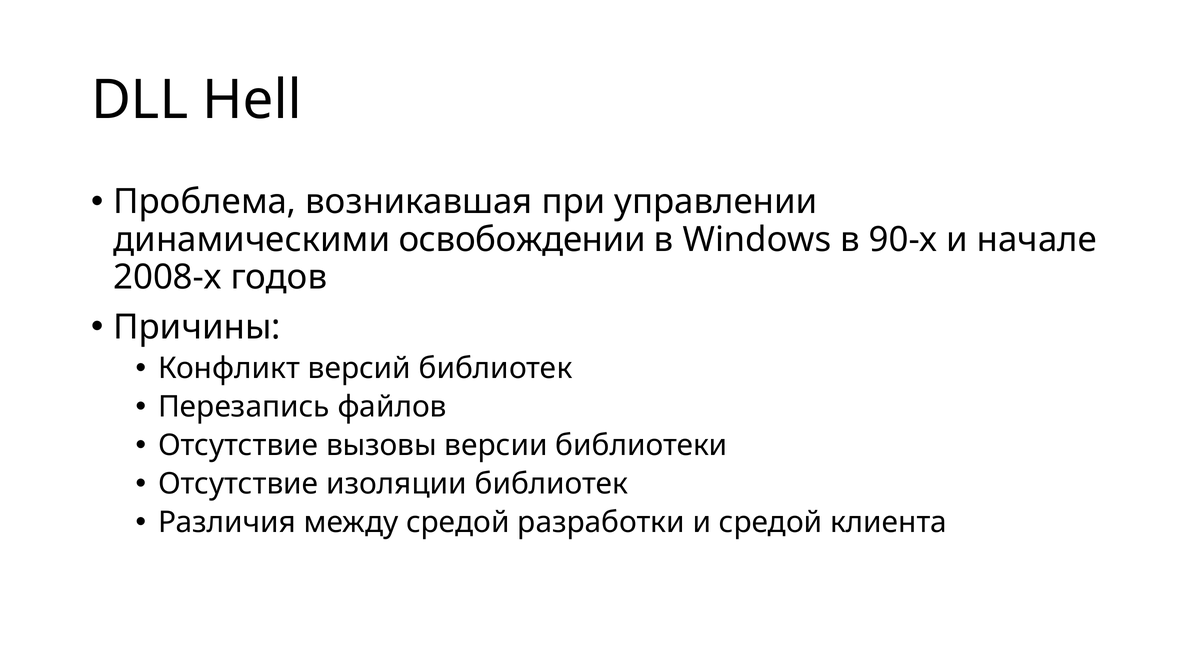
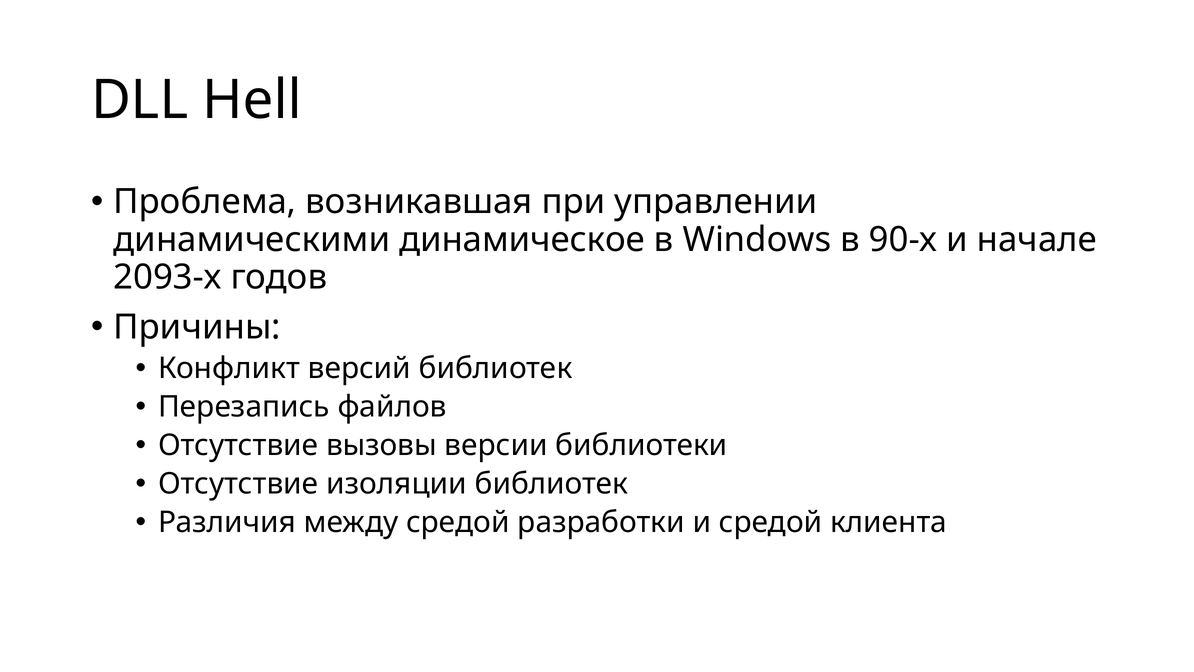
освобождении: освобождении -> динамическое
2008-х: 2008-х -> 2093-х
